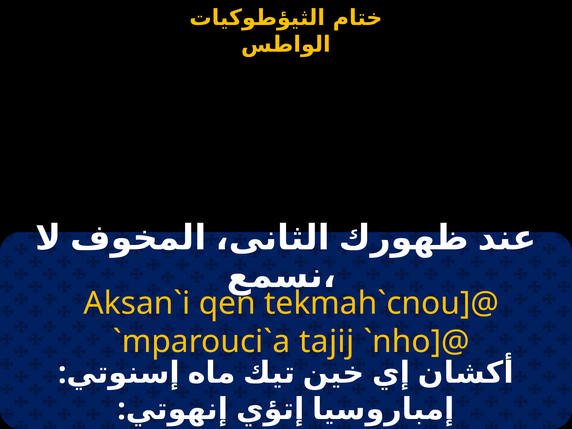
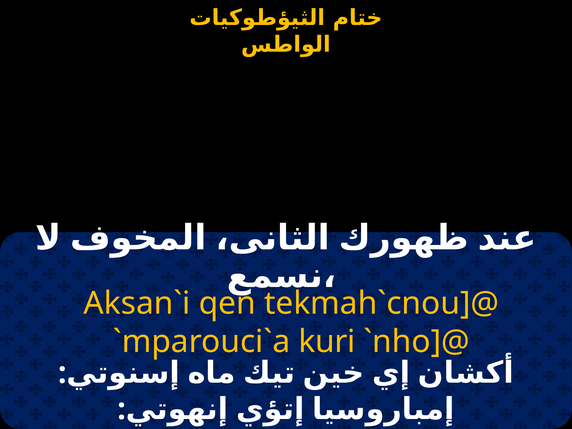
tajij: tajij -> kuri
